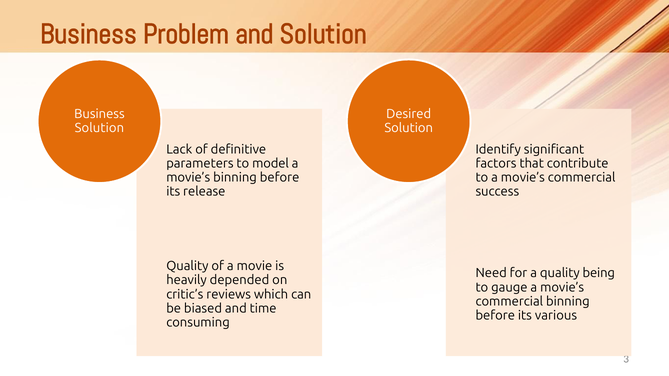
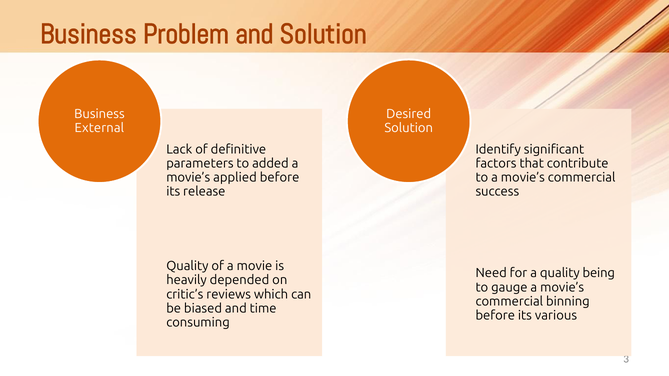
Solution at (99, 128): Solution -> External
model: model -> added
movie’s binning: binning -> applied
